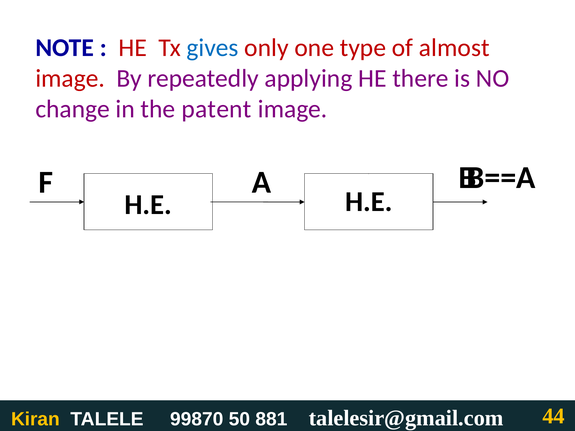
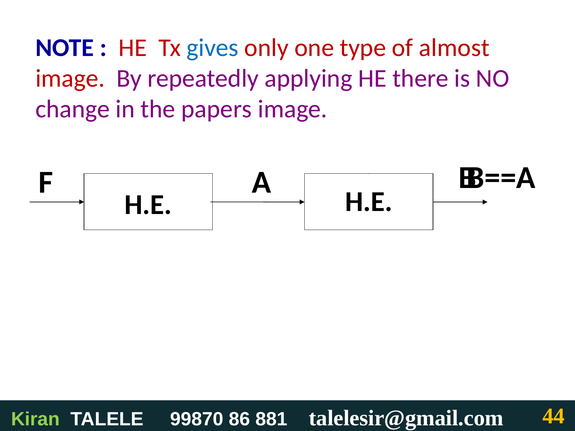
patent: patent -> papers
Kiran colour: yellow -> light green
50: 50 -> 86
